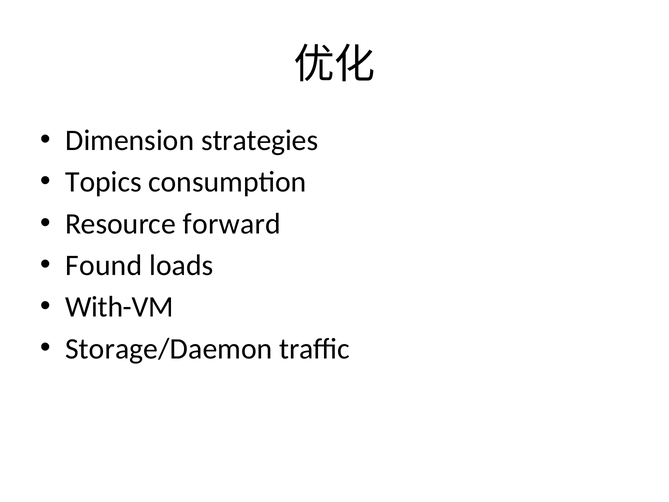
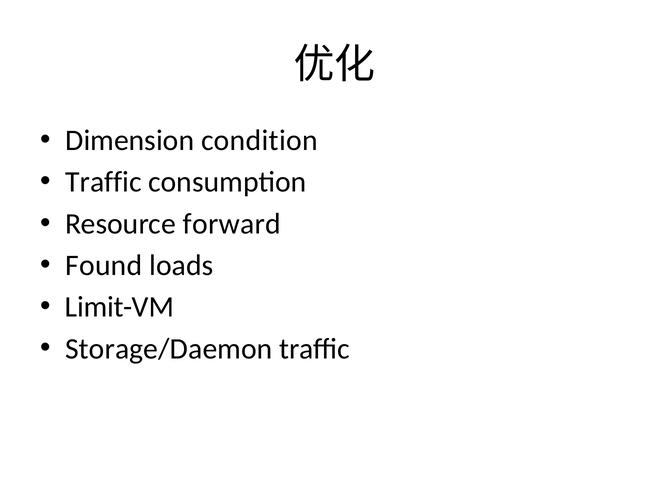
strategies: strategies -> condition
Topics at (103, 182): Topics -> Traffic
With-VM: With-VM -> Limit-VM
